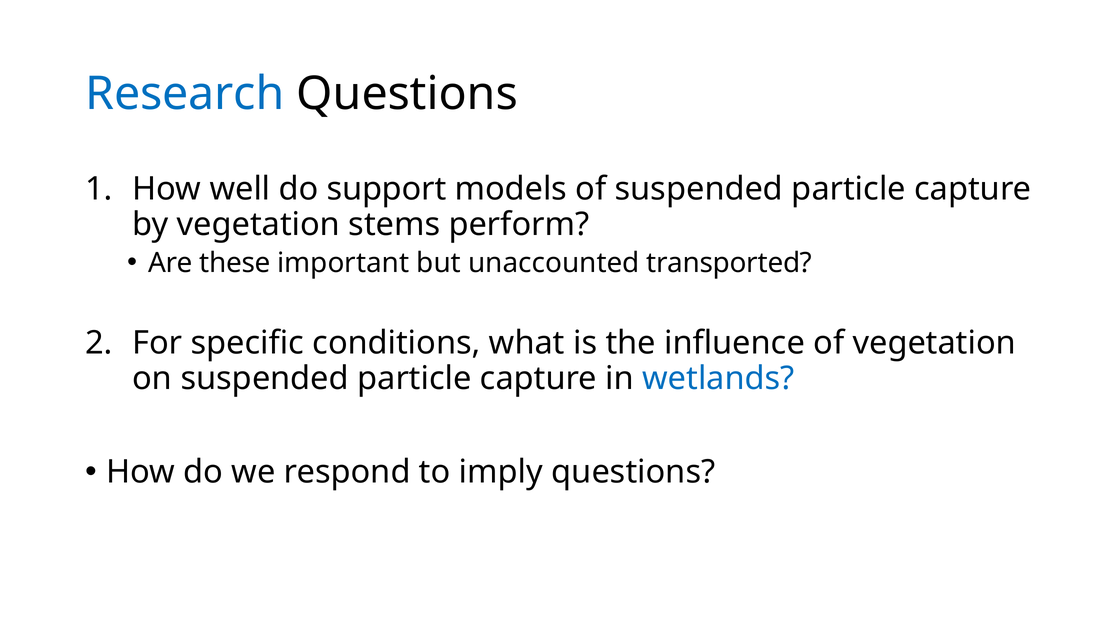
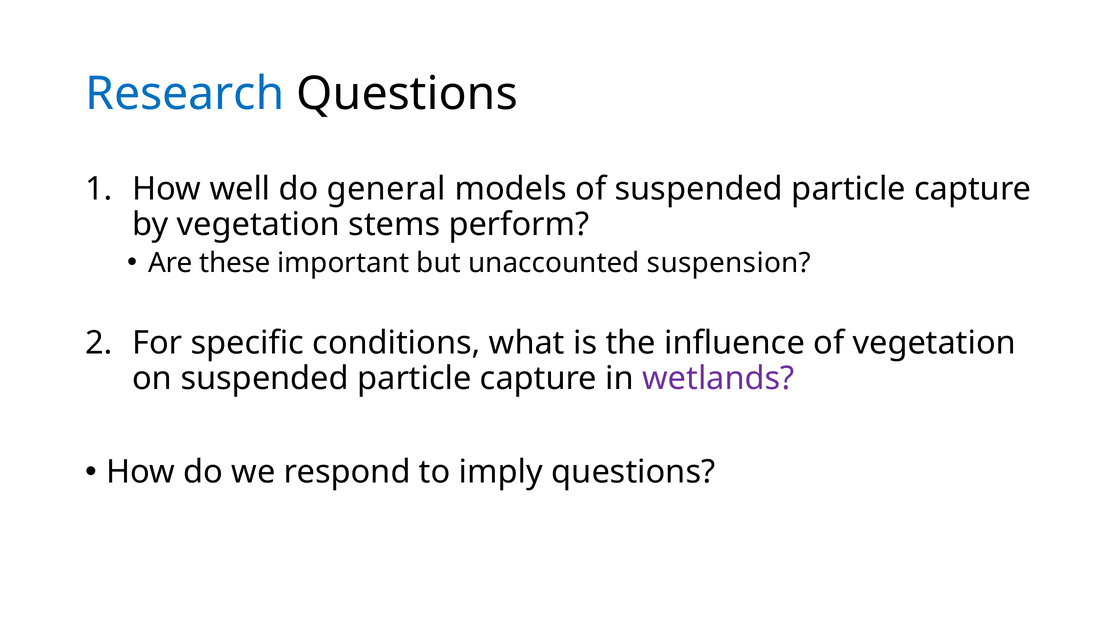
support: support -> general
transported: transported -> suspension
wetlands colour: blue -> purple
